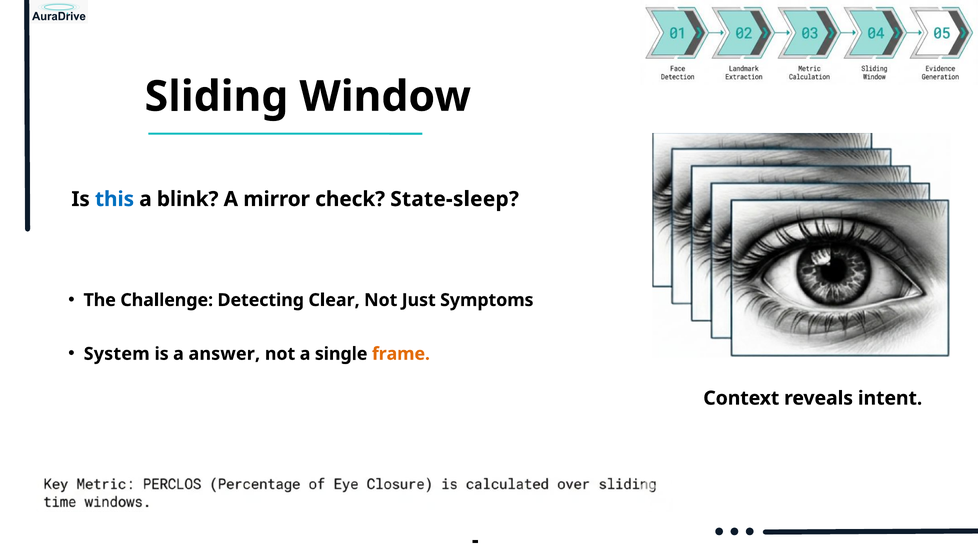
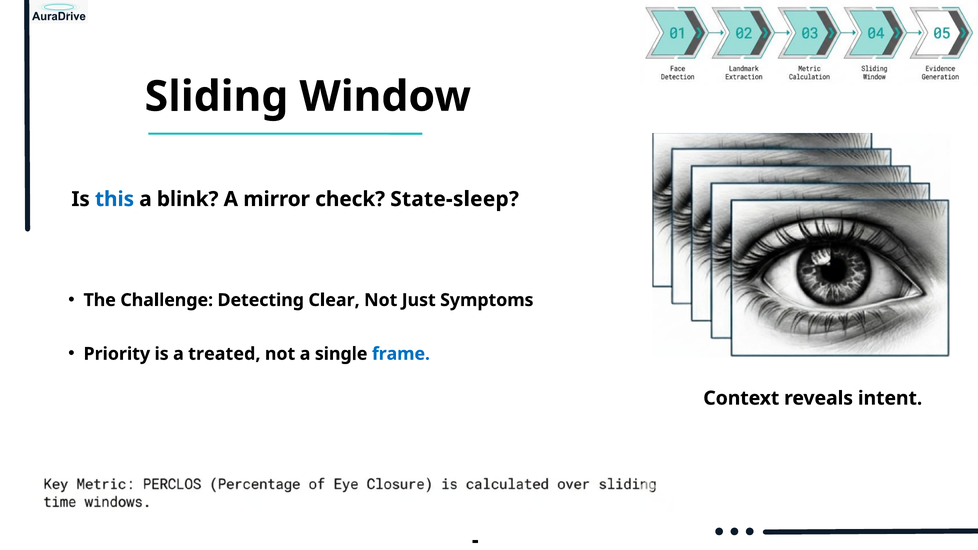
System: System -> Priority
answer: answer -> treated
frame colour: orange -> blue
